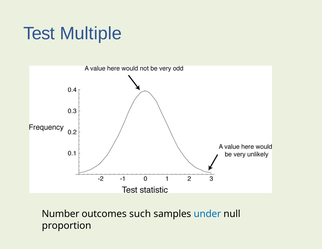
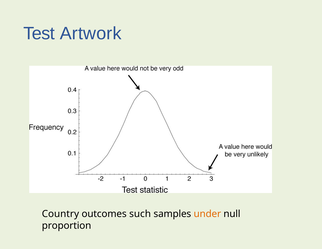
Multiple: Multiple -> Artwork
Number: Number -> Country
under colour: blue -> orange
